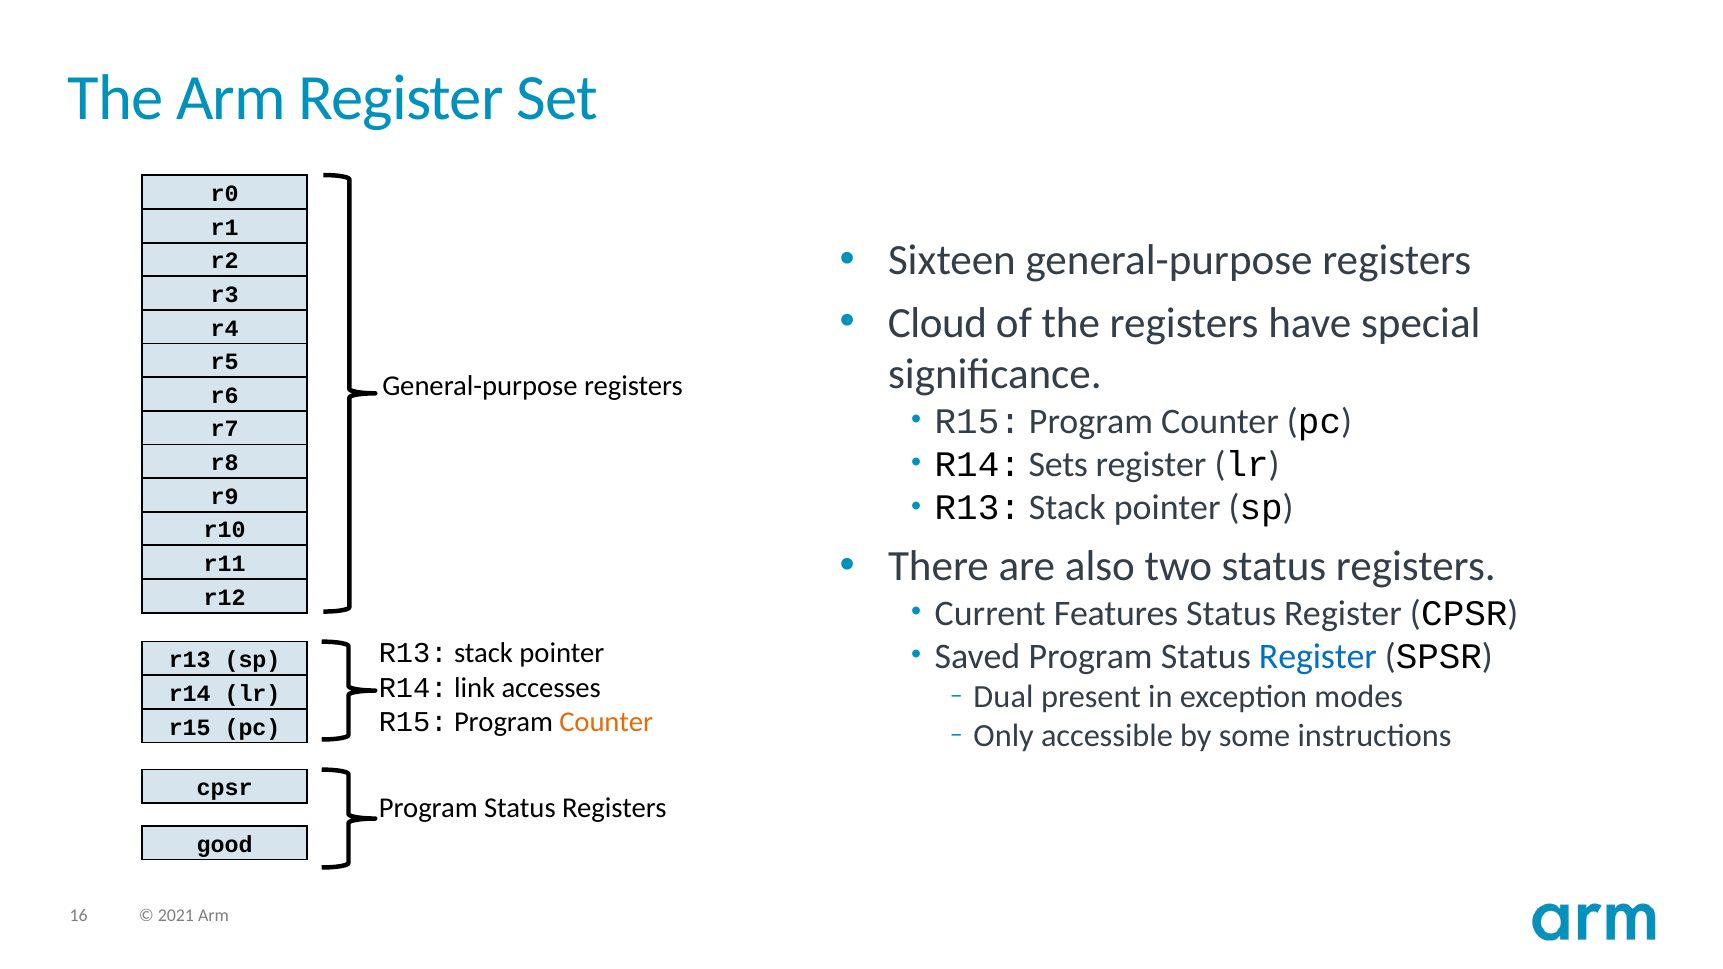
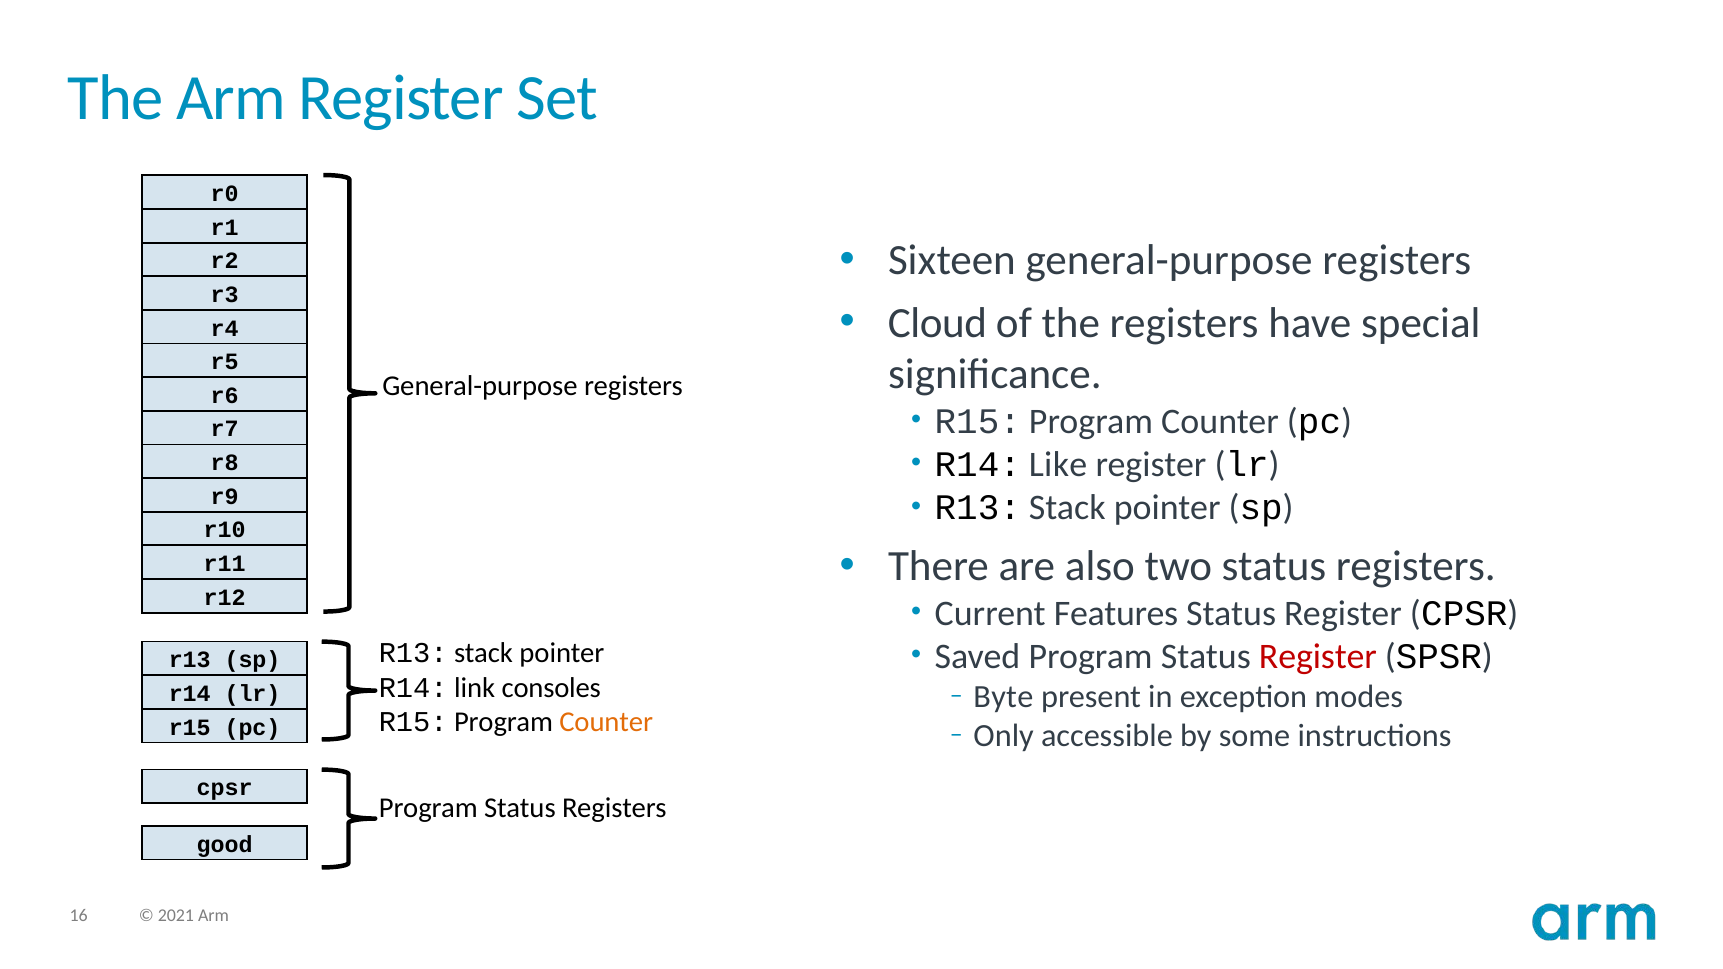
Sets: Sets -> Like
Register at (1318, 656) colour: blue -> red
accesses: accesses -> consoles
Dual: Dual -> Byte
